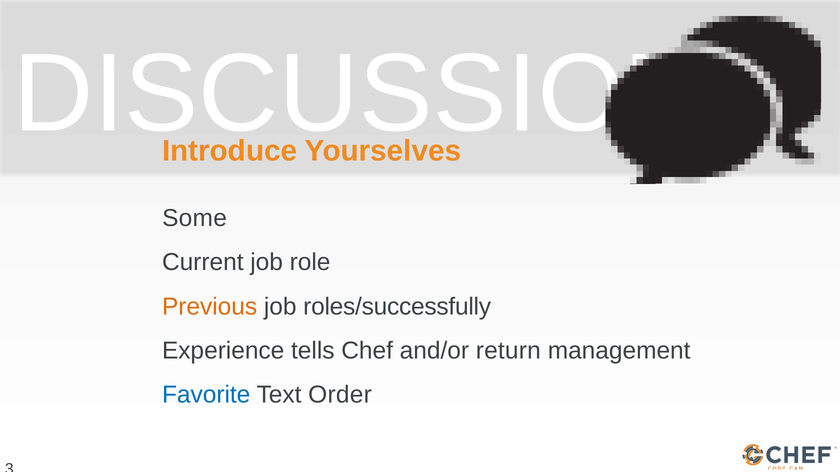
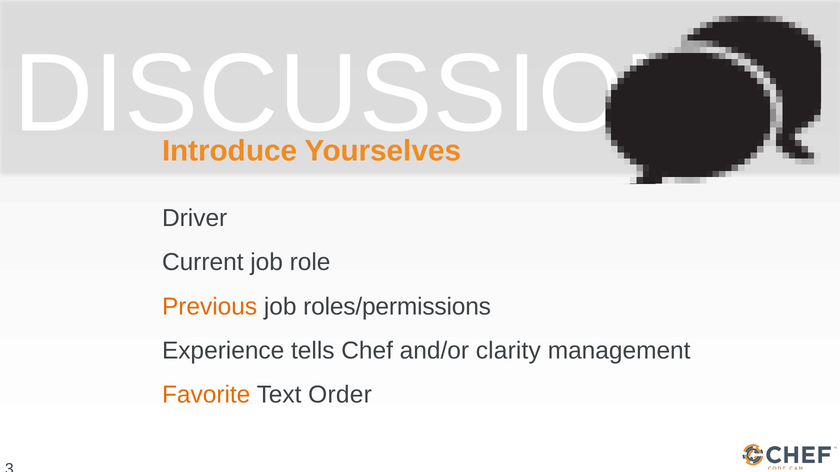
Some: Some -> Driver
roles/successfully: roles/successfully -> roles/permissions
return: return -> clarity
Favorite colour: blue -> orange
